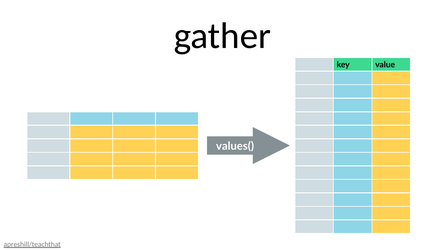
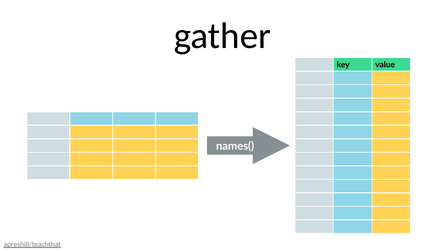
values(: values( -> names(
